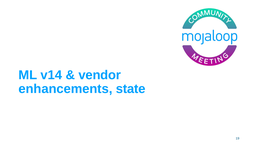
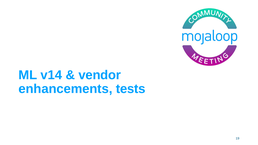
state: state -> tests
